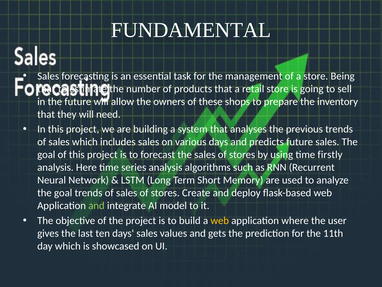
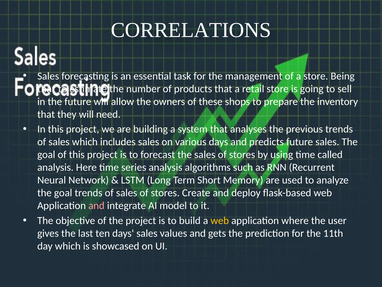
FUNDAMENTAL: FUNDAMENTAL -> CORRELATIONS
firstly: firstly -> called
and at (96, 205) colour: light green -> pink
